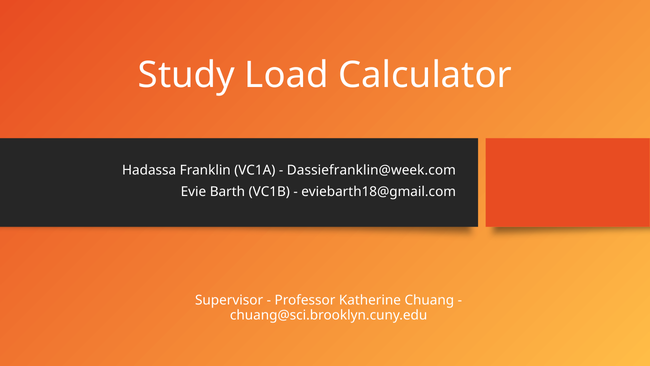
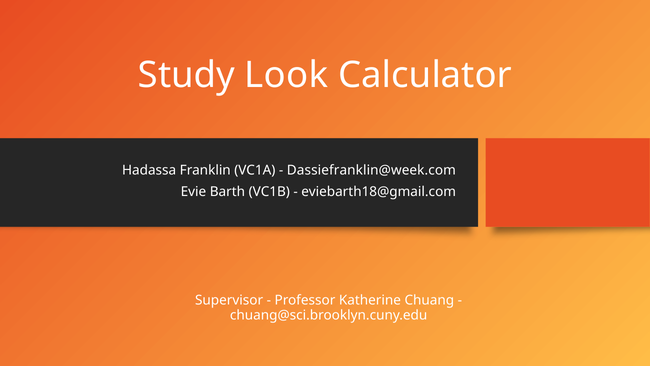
Load: Load -> Look
